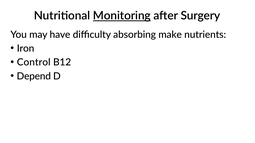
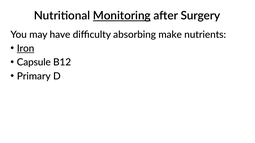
Iron underline: none -> present
Control: Control -> Capsule
Depend: Depend -> Primary
